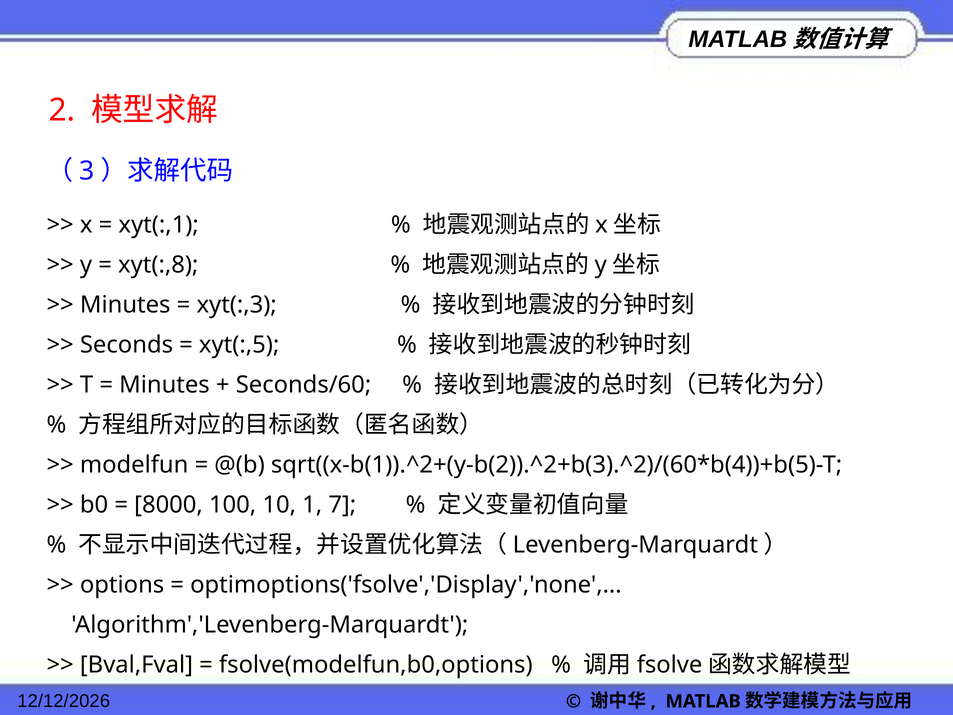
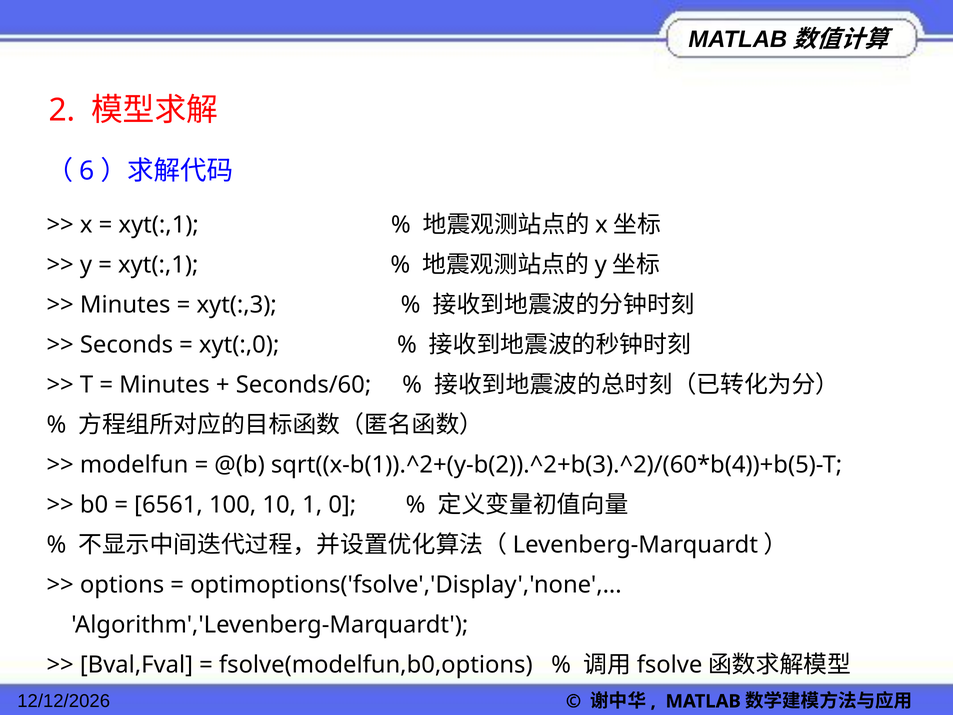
3: 3 -> 6
xyt(:,8 at (158, 265): xyt(:,8 -> xyt(:,1
xyt(:,5: xyt(:,5 -> xyt(:,0
8000: 8000 -> 6561
7: 7 -> 0
